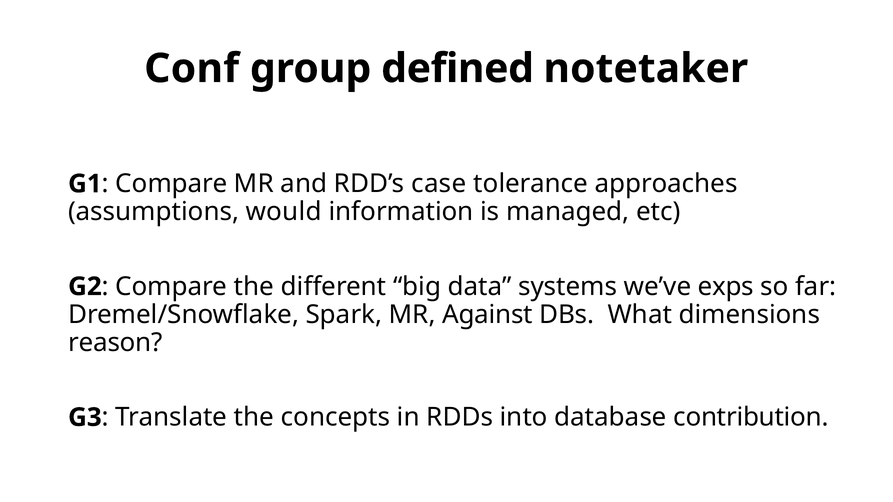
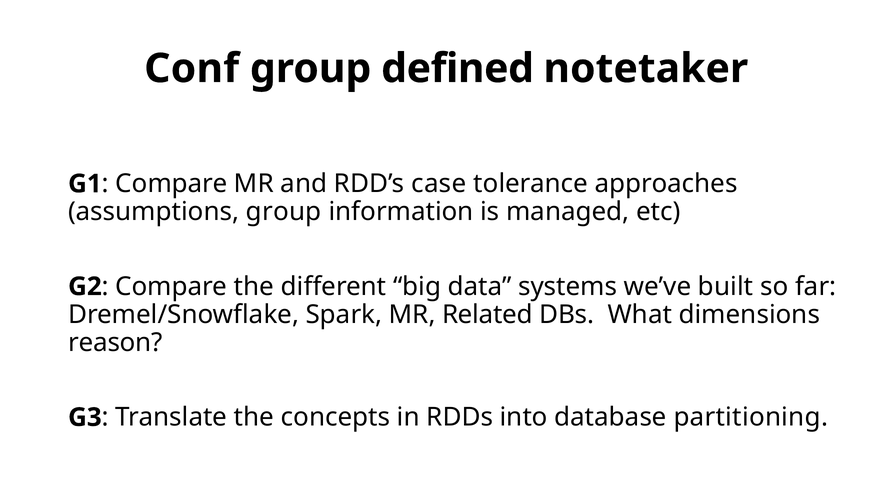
assumptions would: would -> group
exps: exps -> built
Against: Against -> Related
contribution: contribution -> partitioning
